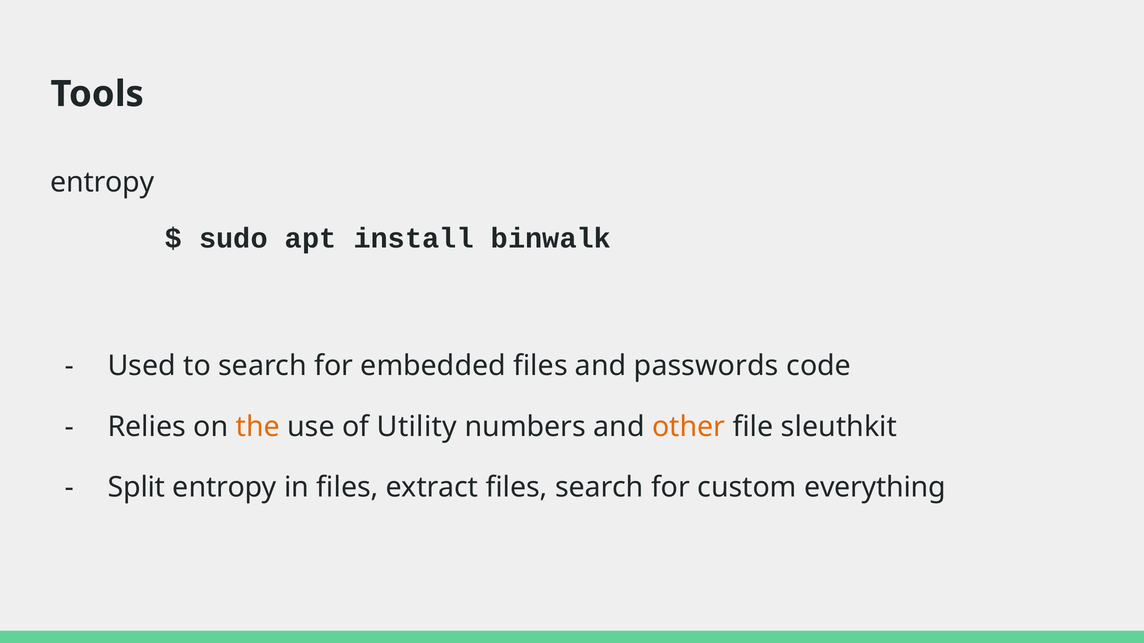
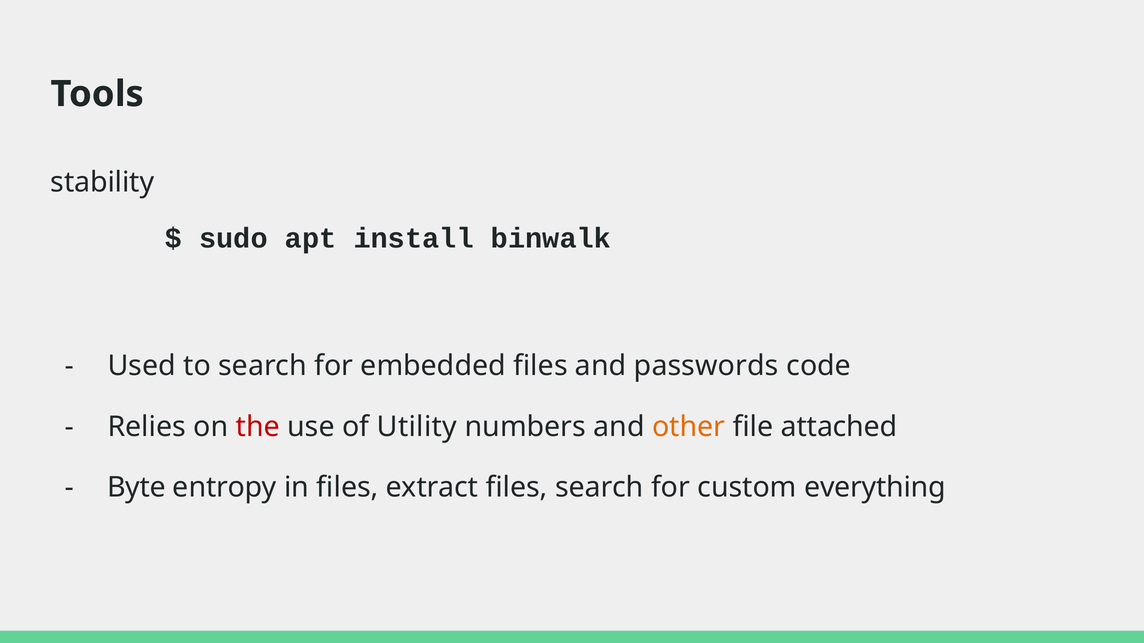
entropy at (102, 182): entropy -> stability
the colour: orange -> red
sleuthkit: sleuthkit -> attached
Split: Split -> Byte
